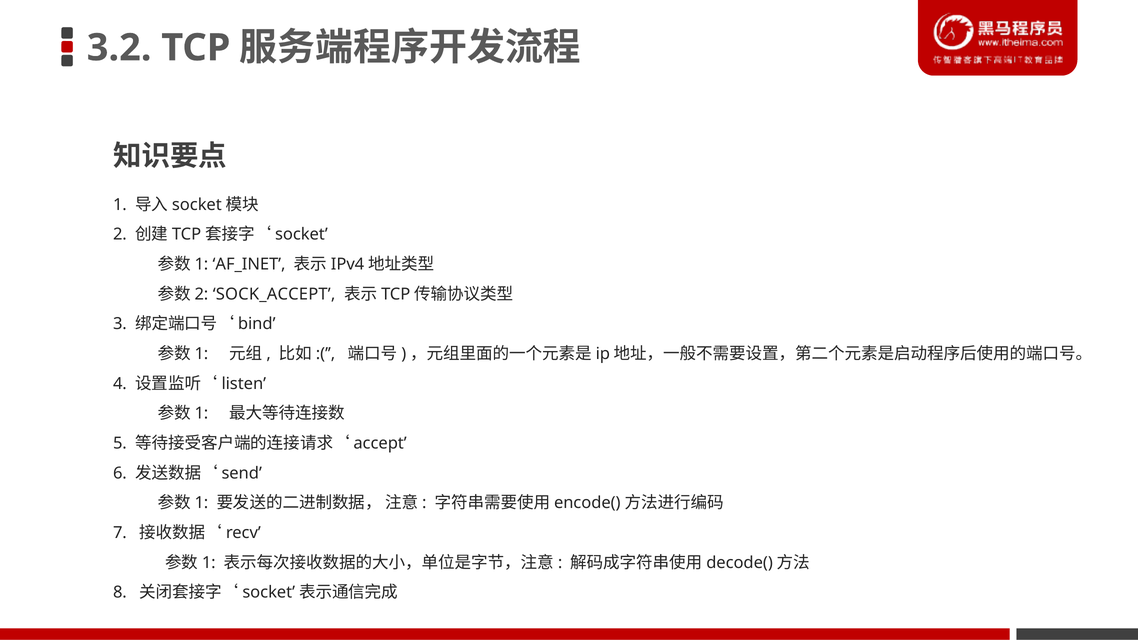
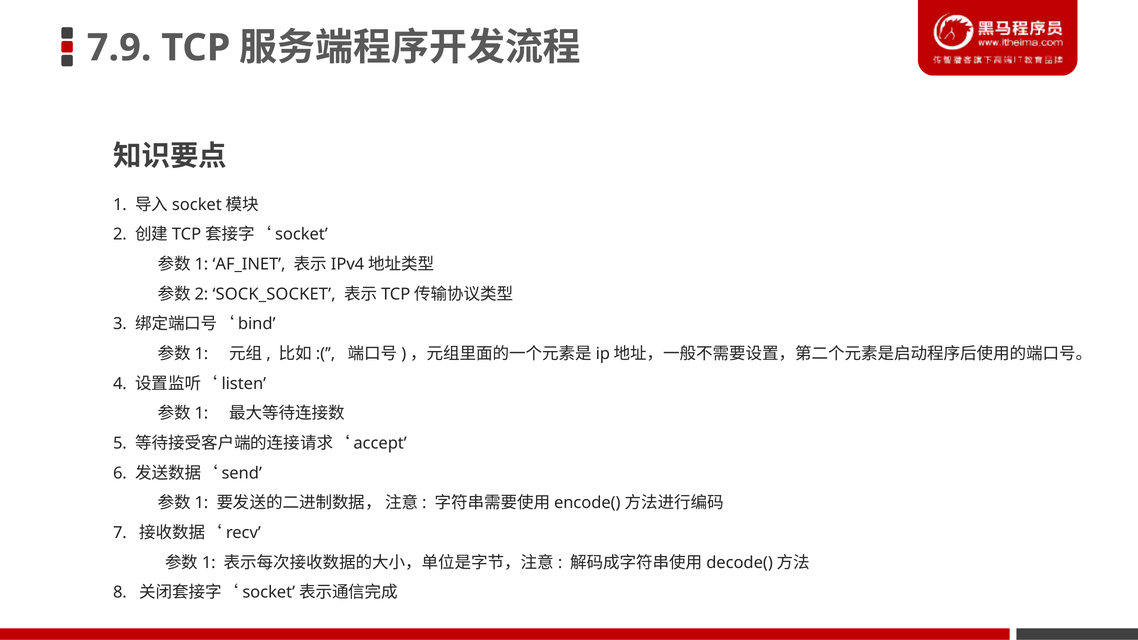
3.2: 3.2 -> 7.9
SOCK_ACCEPT: SOCK_ACCEPT -> SOCK_SOCKET
